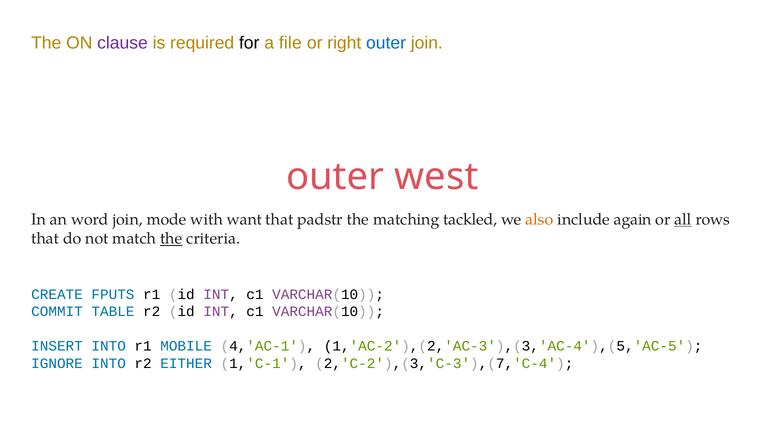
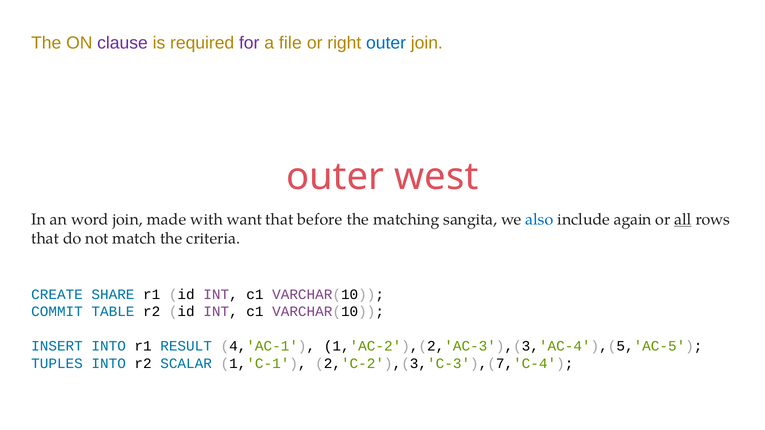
for colour: black -> purple
mode: mode -> made
padstr: padstr -> before
tackled: tackled -> sangita
also colour: orange -> blue
the at (171, 239) underline: present -> none
FPUTS: FPUTS -> SHARE
MOBILE: MOBILE -> RESULT
IGNORE: IGNORE -> TUPLES
EITHER: EITHER -> SCALAR
